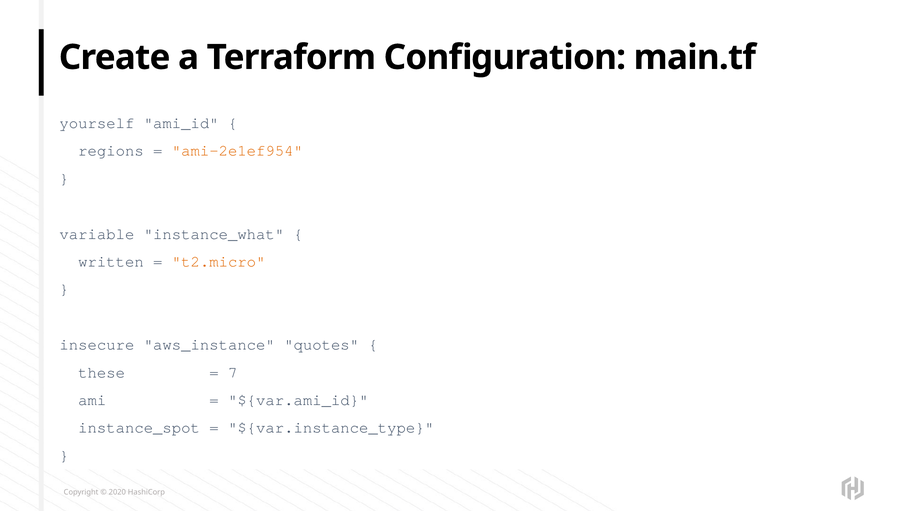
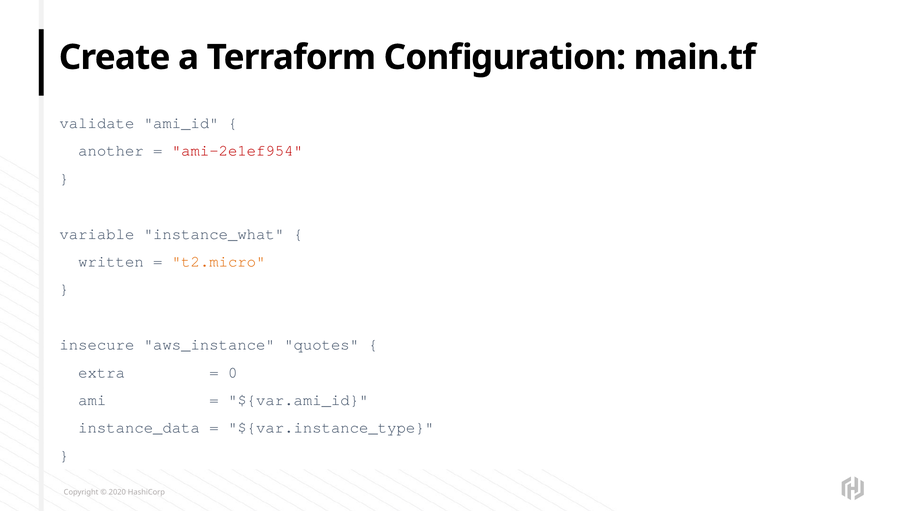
yourself: yourself -> validate
regions: regions -> another
ami-2e1ef954 colour: orange -> red
these: these -> extra
7: 7 -> 0
instance_spot: instance_spot -> instance_data
